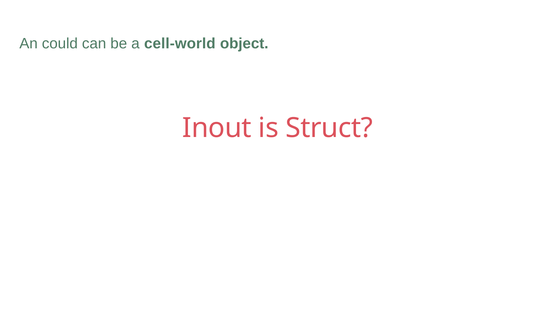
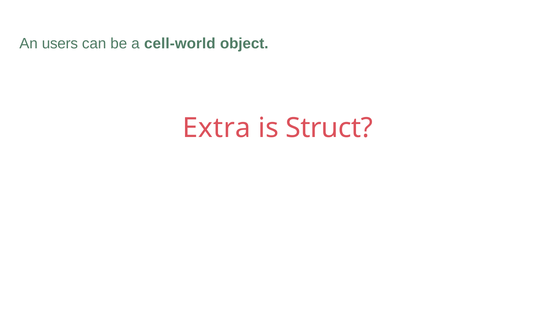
could: could -> users
Inout: Inout -> Extra
